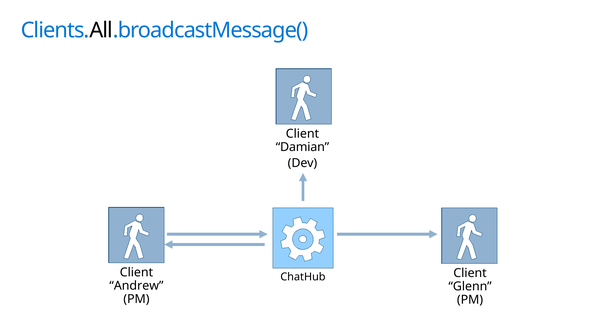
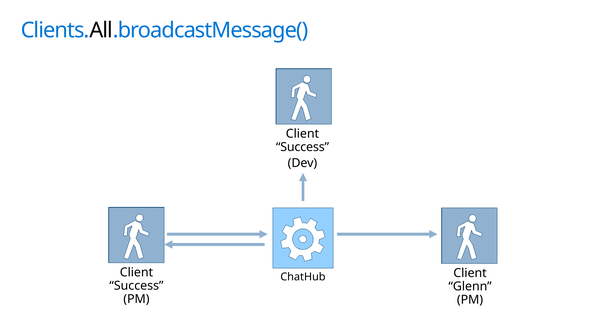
Damian at (302, 147): Damian -> Success
Andrew at (136, 286): Andrew -> Success
